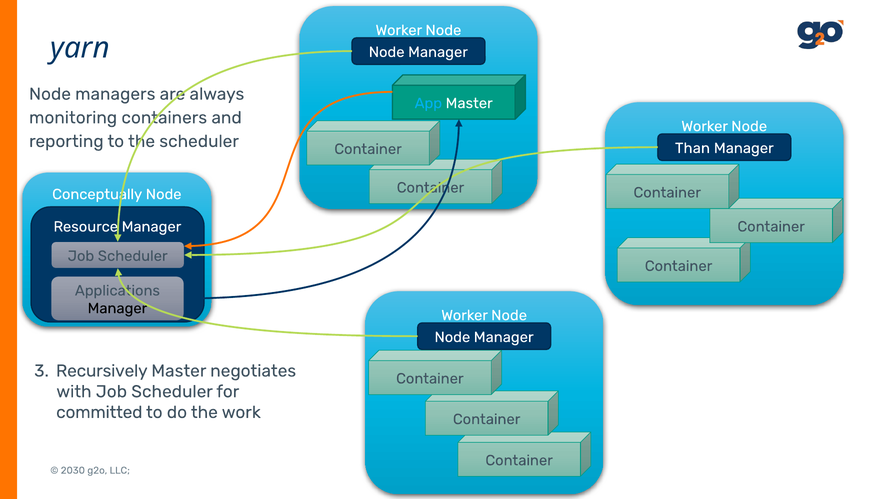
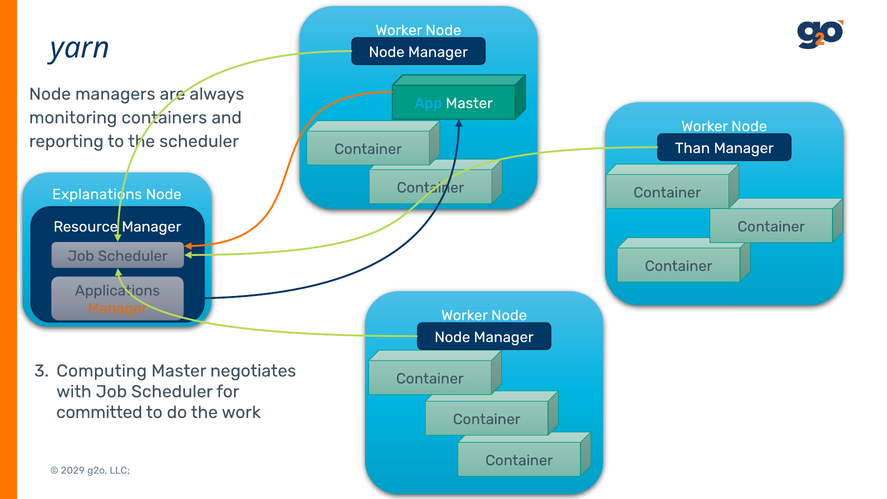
Conceptually: Conceptually -> Explanations
Manager at (117, 308) colour: black -> orange
Recursively: Recursively -> Computing
2030: 2030 -> 2029
